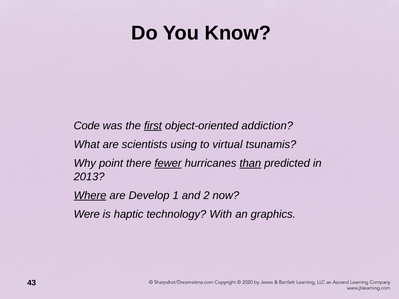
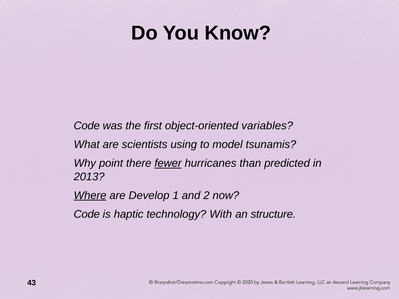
first underline: present -> none
addiction: addiction -> variables
virtual: virtual -> model
than underline: present -> none
Were at (87, 214): Were -> Code
graphics: graphics -> structure
